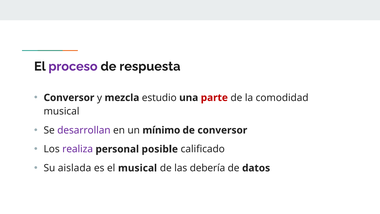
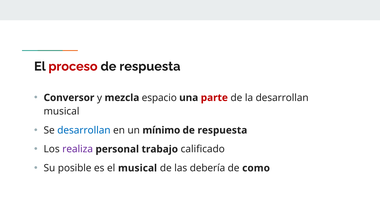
proceso colour: purple -> red
estudio: estudio -> espacio
la comodidad: comodidad -> desarrollan
desarrollan at (84, 130) colour: purple -> blue
conversor at (222, 130): conversor -> respuesta
posible: posible -> trabajo
aislada: aislada -> posible
datos: datos -> como
